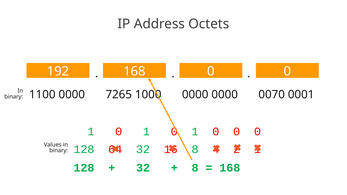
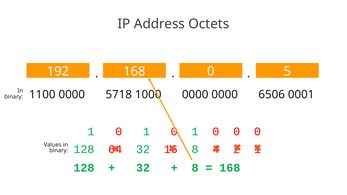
0 at (287, 71): 0 -> 5
7265: 7265 -> 5718
0070: 0070 -> 6506
